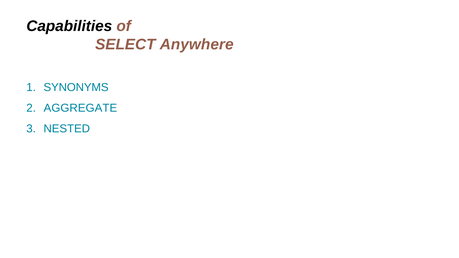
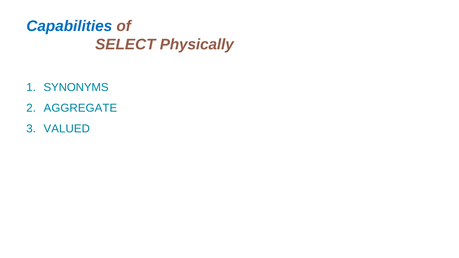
Capabilities colour: black -> blue
Anywhere: Anywhere -> Physically
NESTED: NESTED -> VALUED
